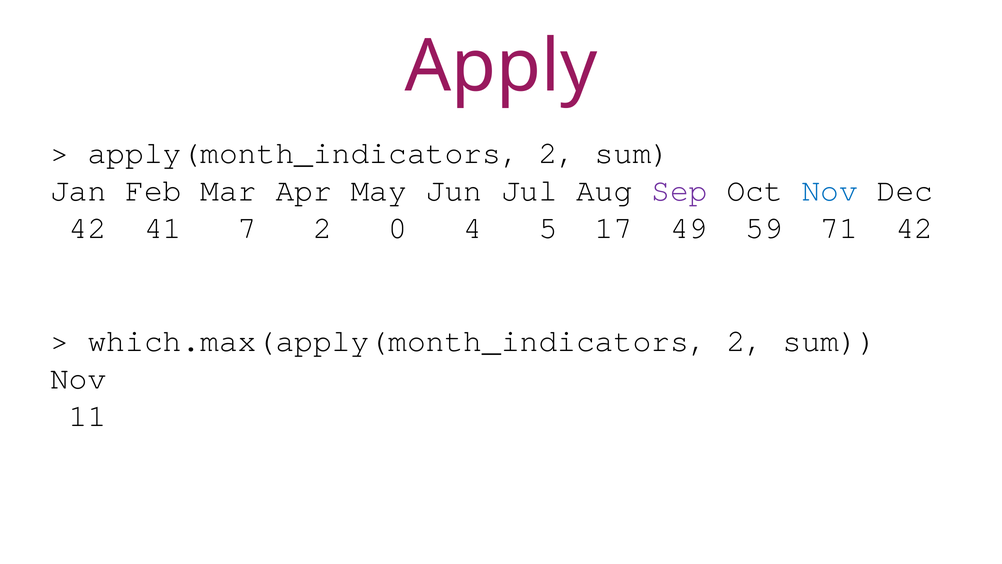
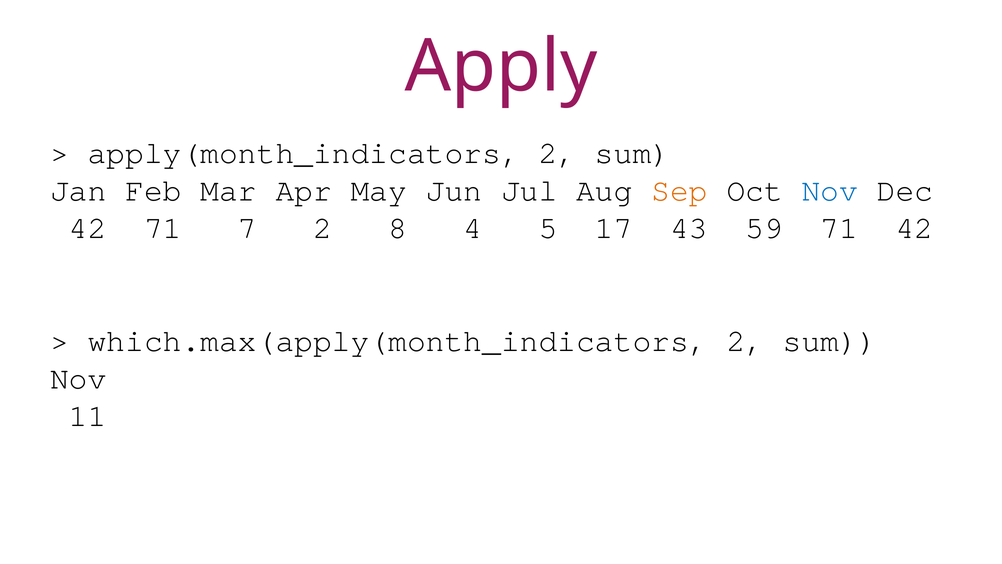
Sep colour: purple -> orange
42 41: 41 -> 71
0: 0 -> 8
49: 49 -> 43
